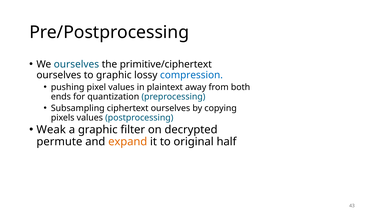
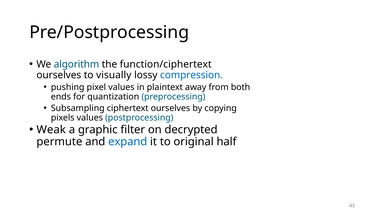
We ourselves: ourselves -> algorithm
primitive/ciphertext: primitive/ciphertext -> function/ciphertext
to graphic: graphic -> visually
expand colour: orange -> blue
